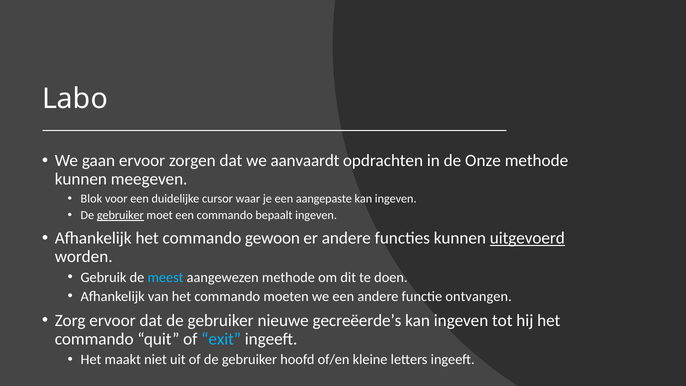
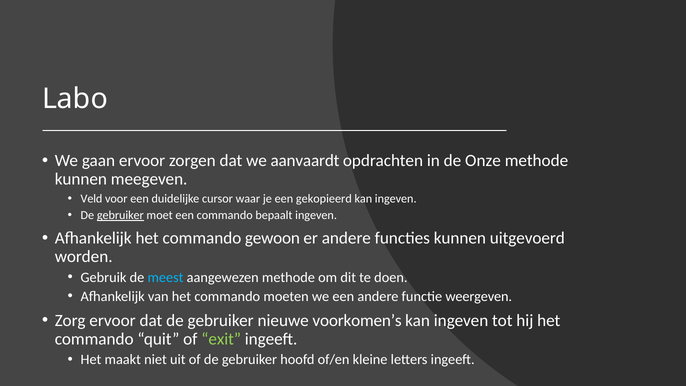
Blok: Blok -> Veld
aangepaste: aangepaste -> gekopieerd
uitgevoerd underline: present -> none
ontvangen: ontvangen -> weergeven
gecreëerde’s: gecreëerde’s -> voorkomen’s
exit colour: light blue -> light green
